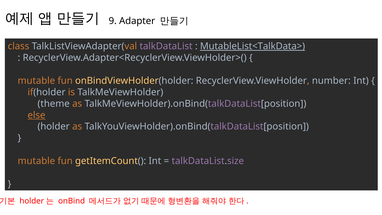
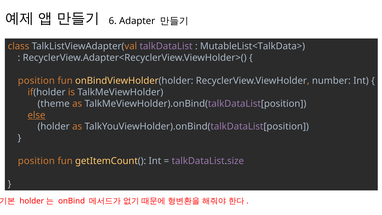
9: 9 -> 6
MutableList<TalkData> underline: present -> none
mutable at (36, 81): mutable -> position
mutable at (36, 161): mutable -> position
